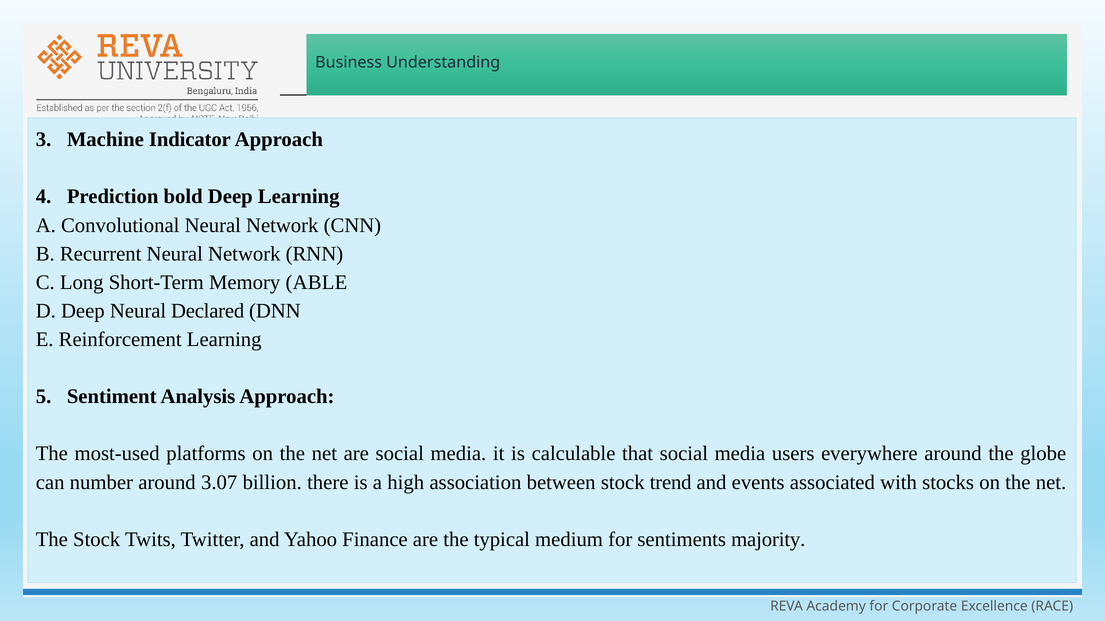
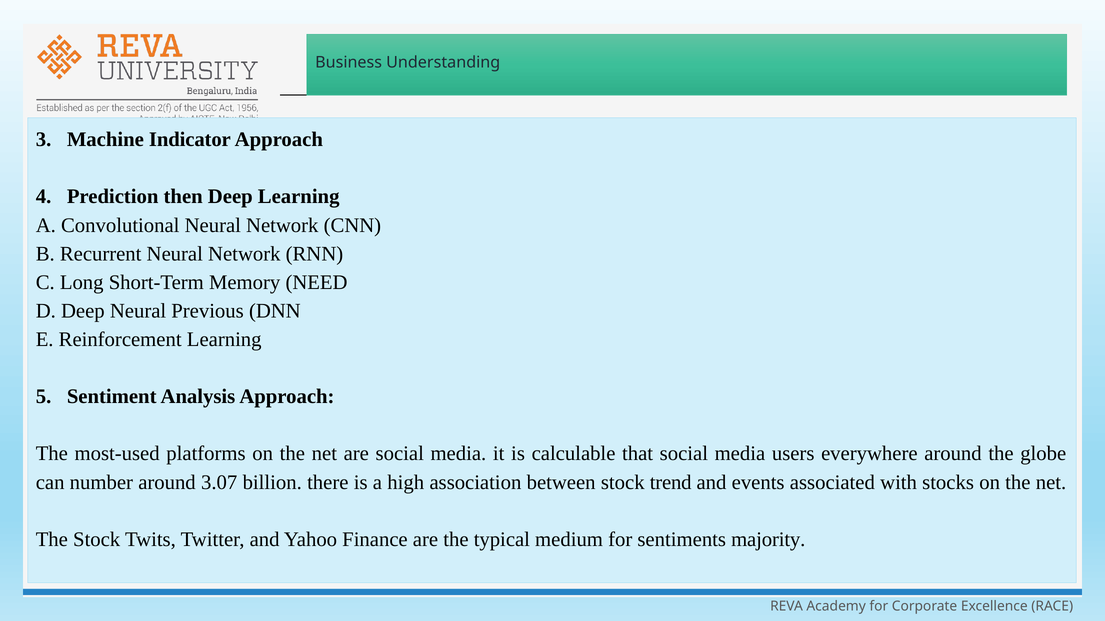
bold: bold -> then
ABLE: ABLE -> NEED
Declared: Declared -> Previous
